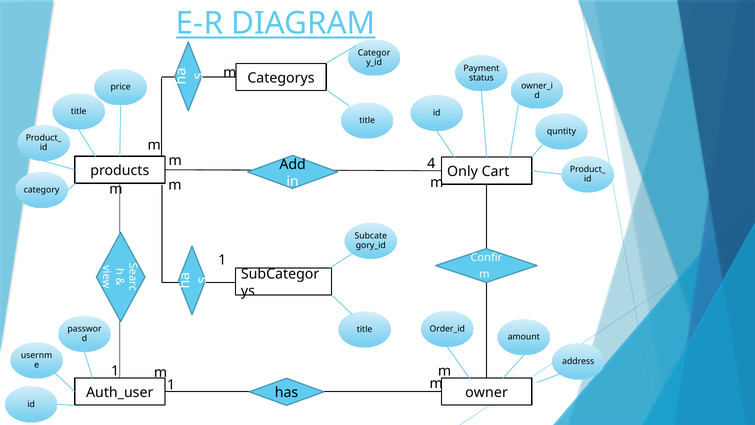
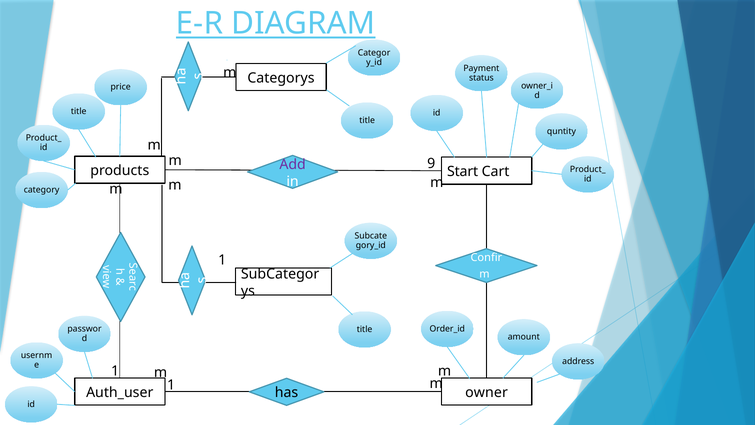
4: 4 -> 9
Add colour: black -> purple
Only: Only -> Start
